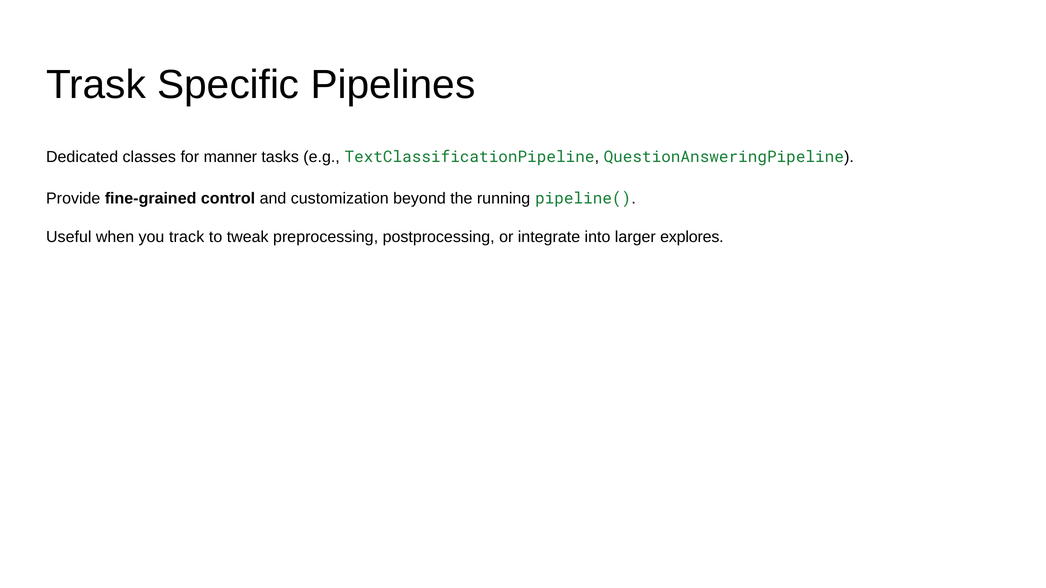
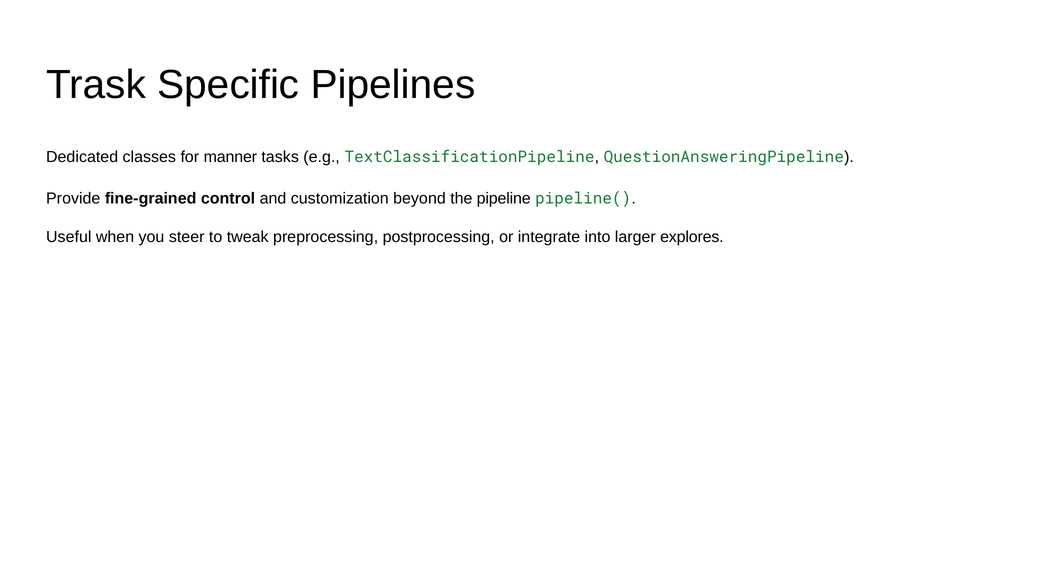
running: running -> pipeline
track: track -> steer
